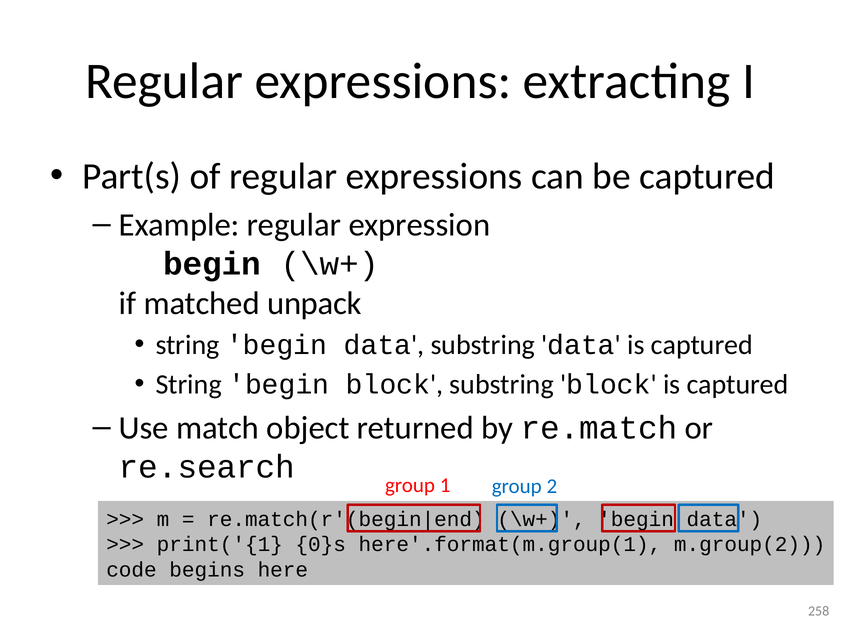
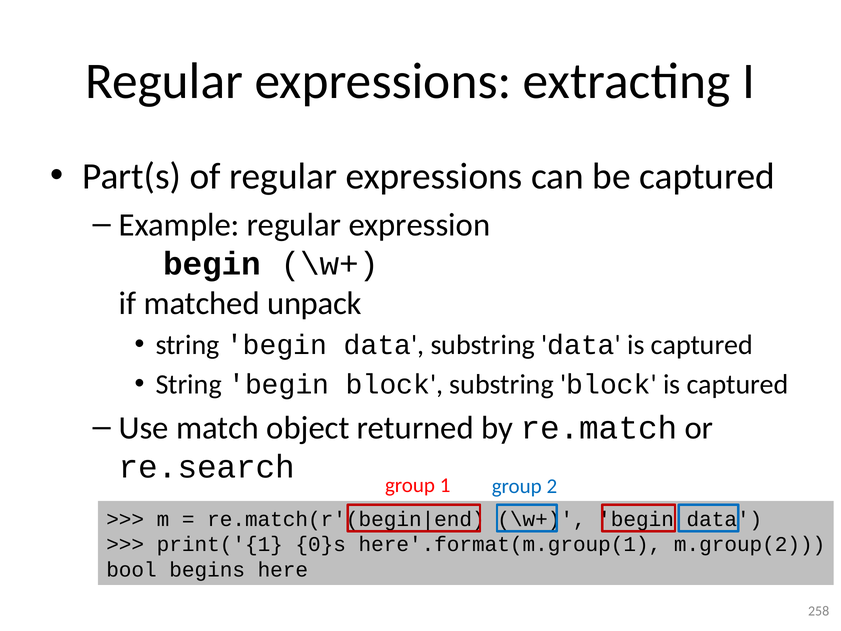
code: code -> bool
